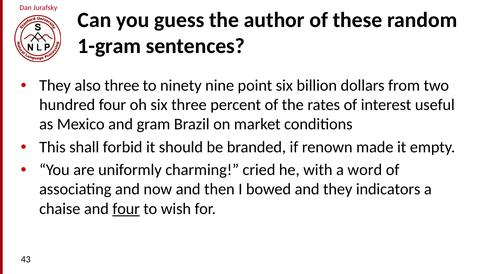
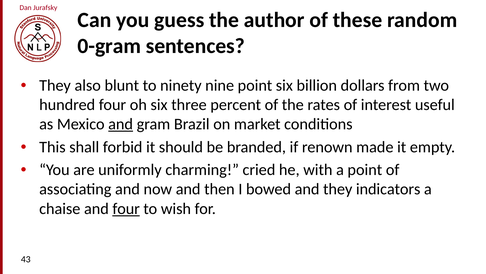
1-gram: 1-gram -> 0-gram
also three: three -> blunt
and at (121, 124) underline: none -> present
a word: word -> point
